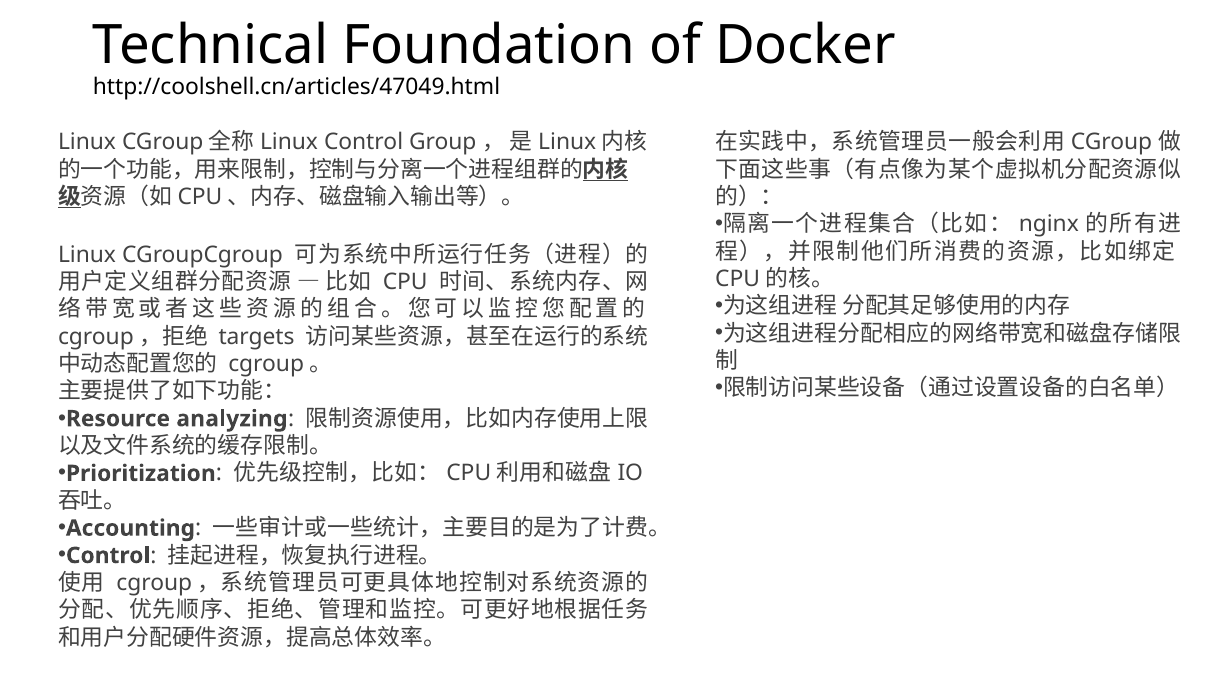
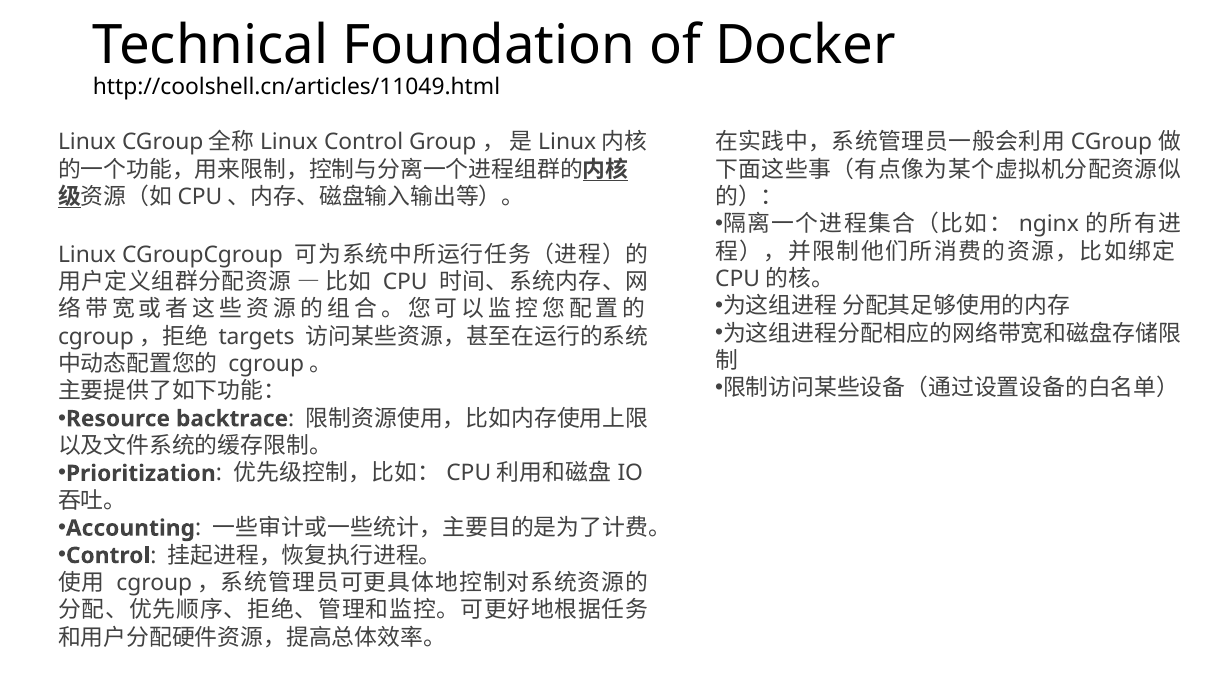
http://coolshell.cn/articles/47049.html: http://coolshell.cn/articles/47049.html -> http://coolshell.cn/articles/11049.html
analyzing: analyzing -> backtrace
